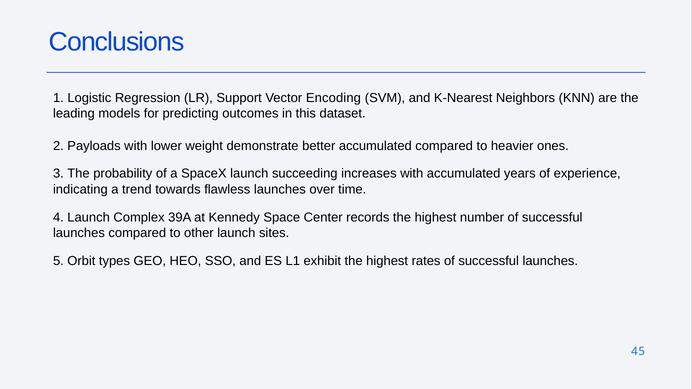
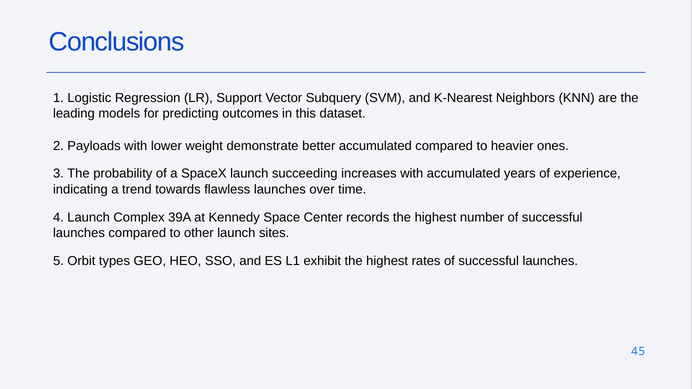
Encoding: Encoding -> Subquery
